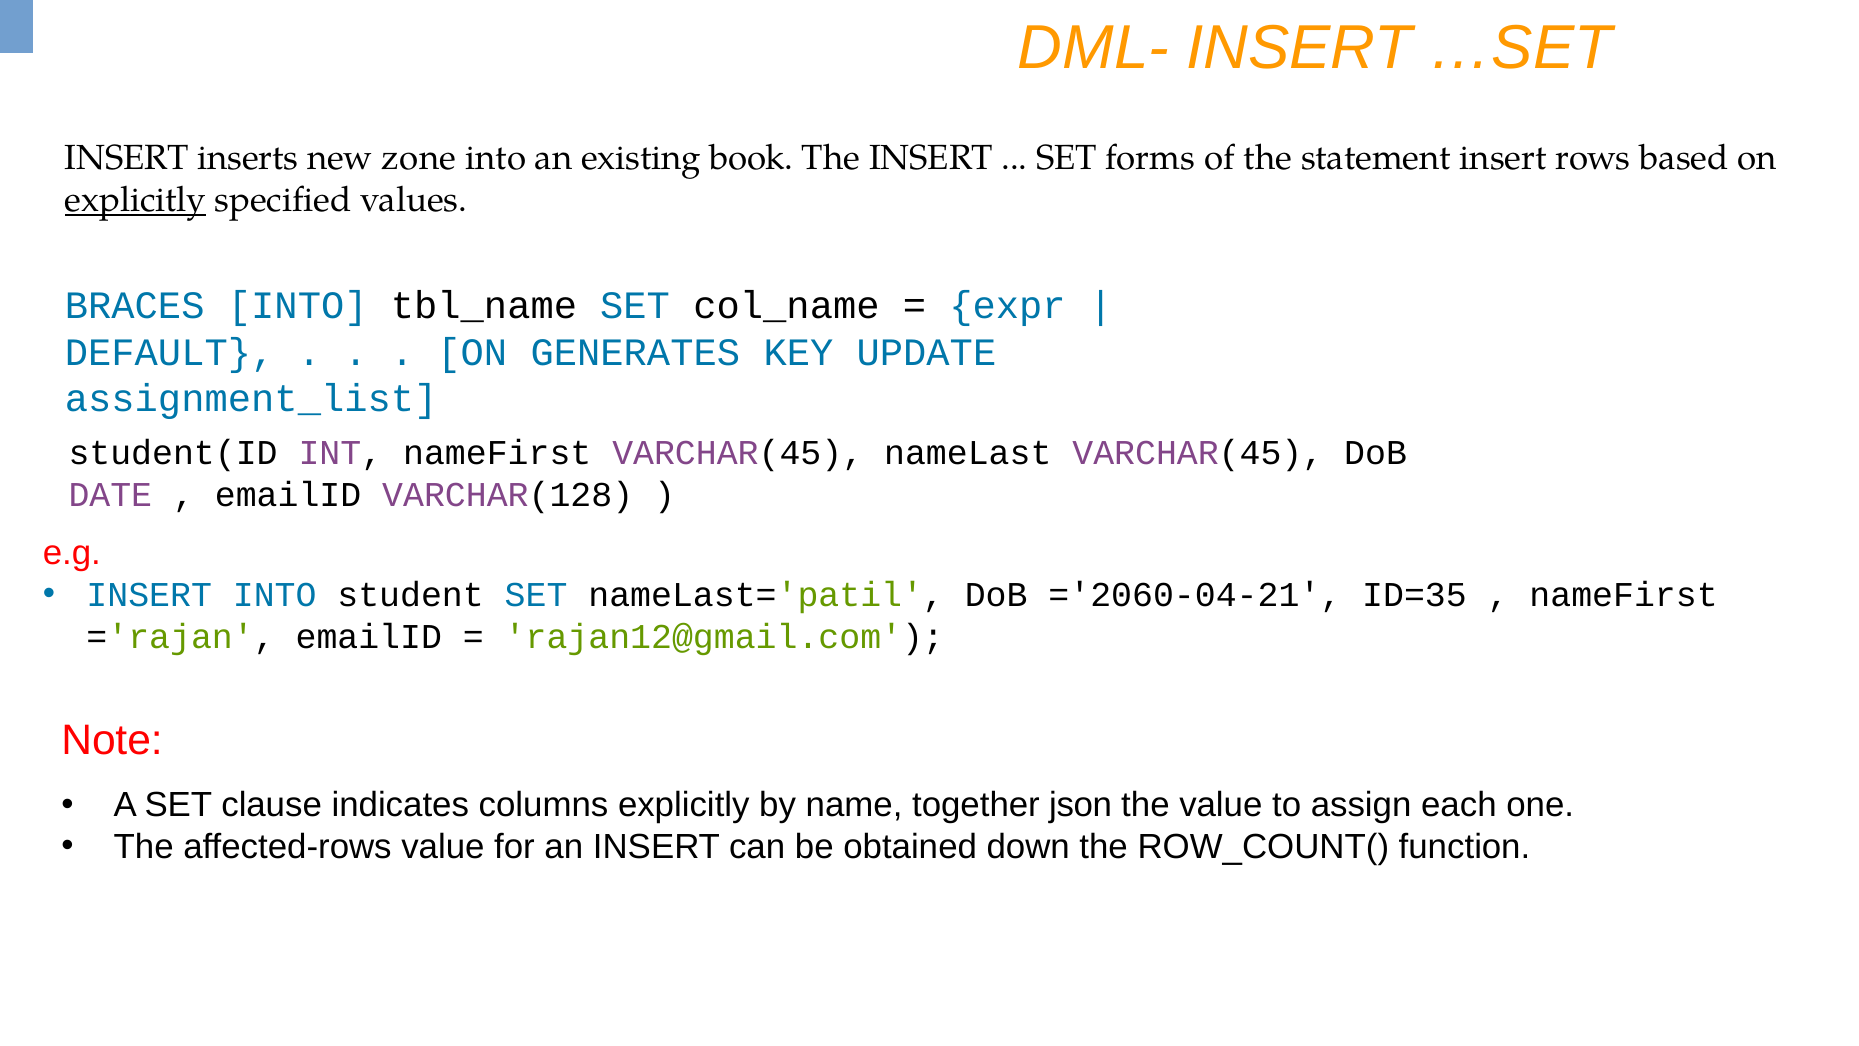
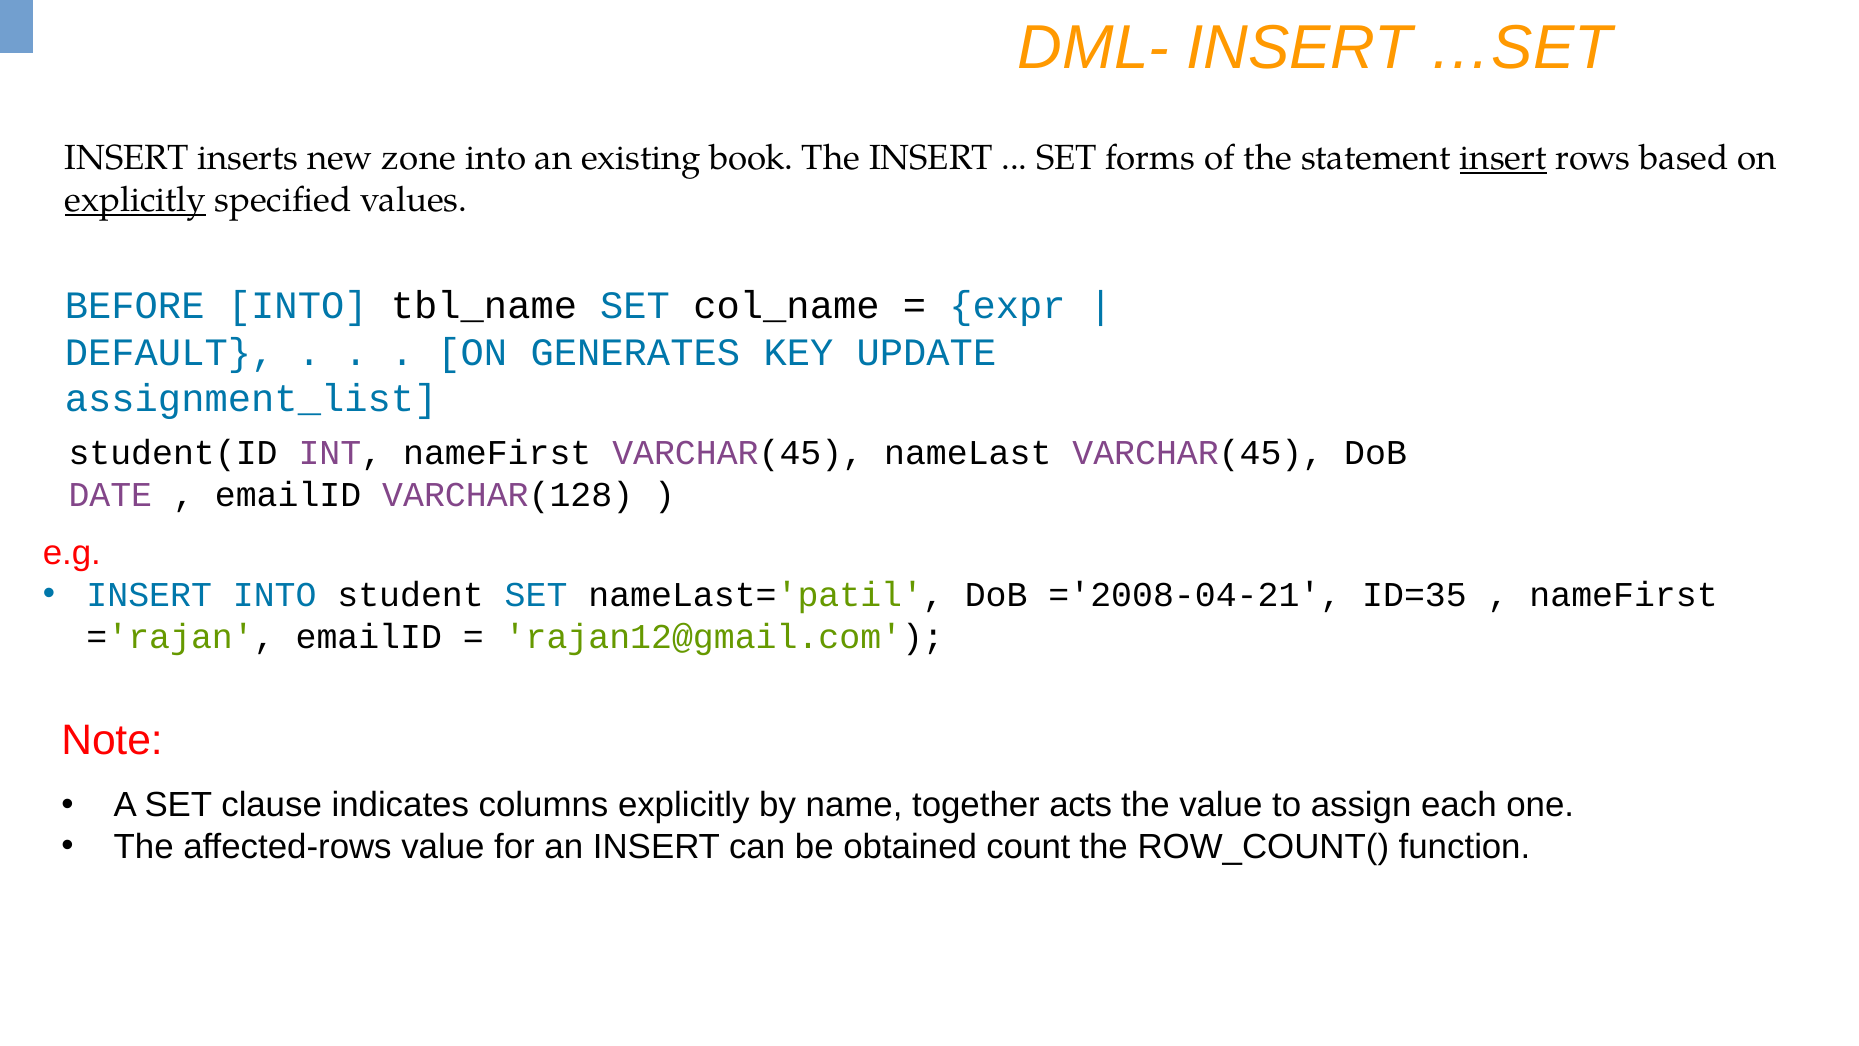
insert at (1503, 158) underline: none -> present
BRACES: BRACES -> BEFORE
='2060-04-21: ='2060-04-21 -> ='2008-04-21
json: json -> acts
down: down -> count
